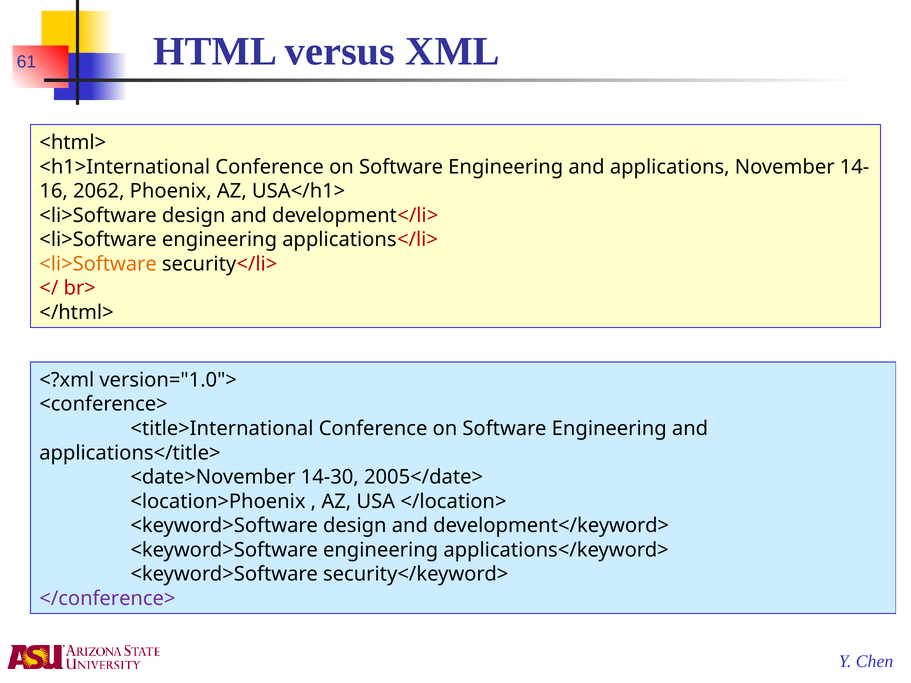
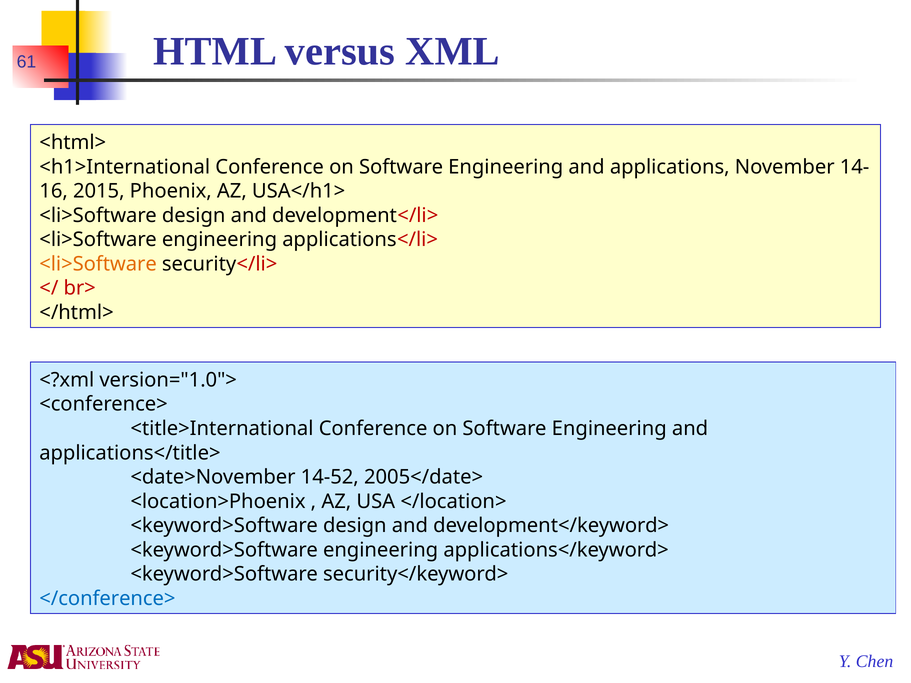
2062: 2062 -> 2015
14-30: 14-30 -> 14-52
</conference> colour: purple -> blue
